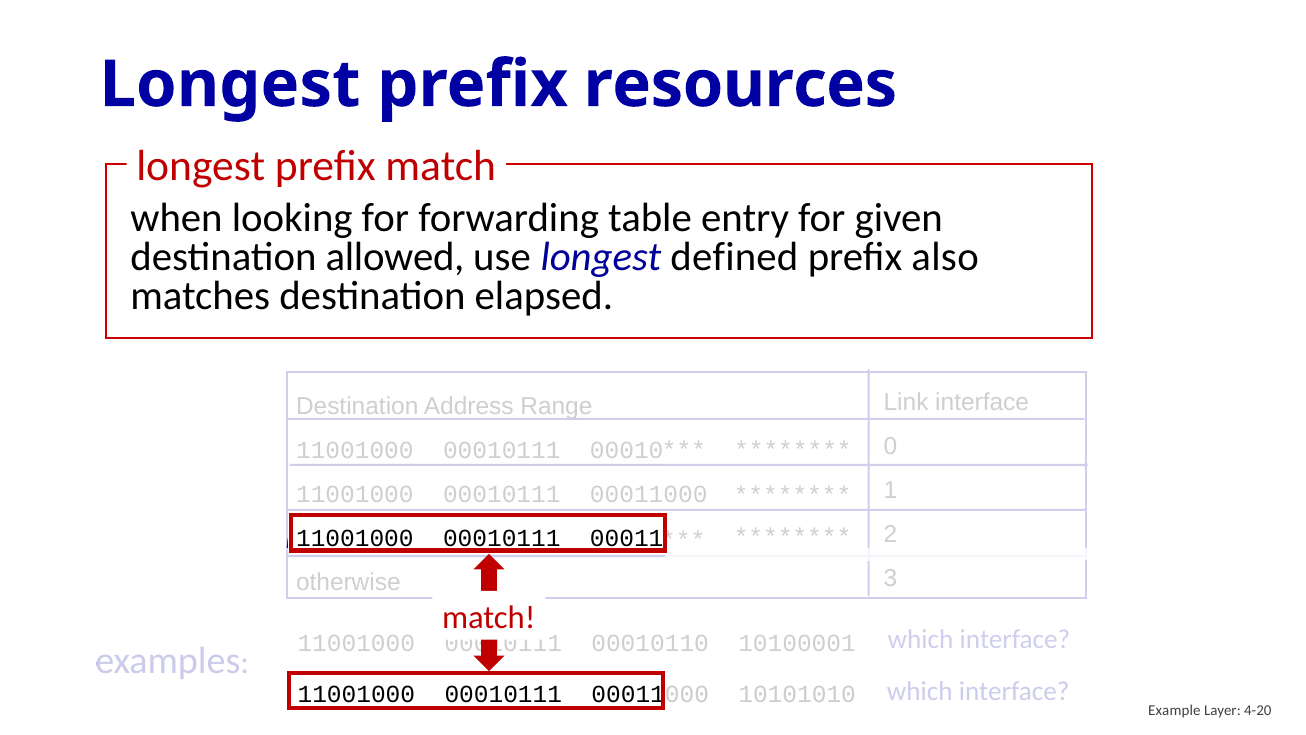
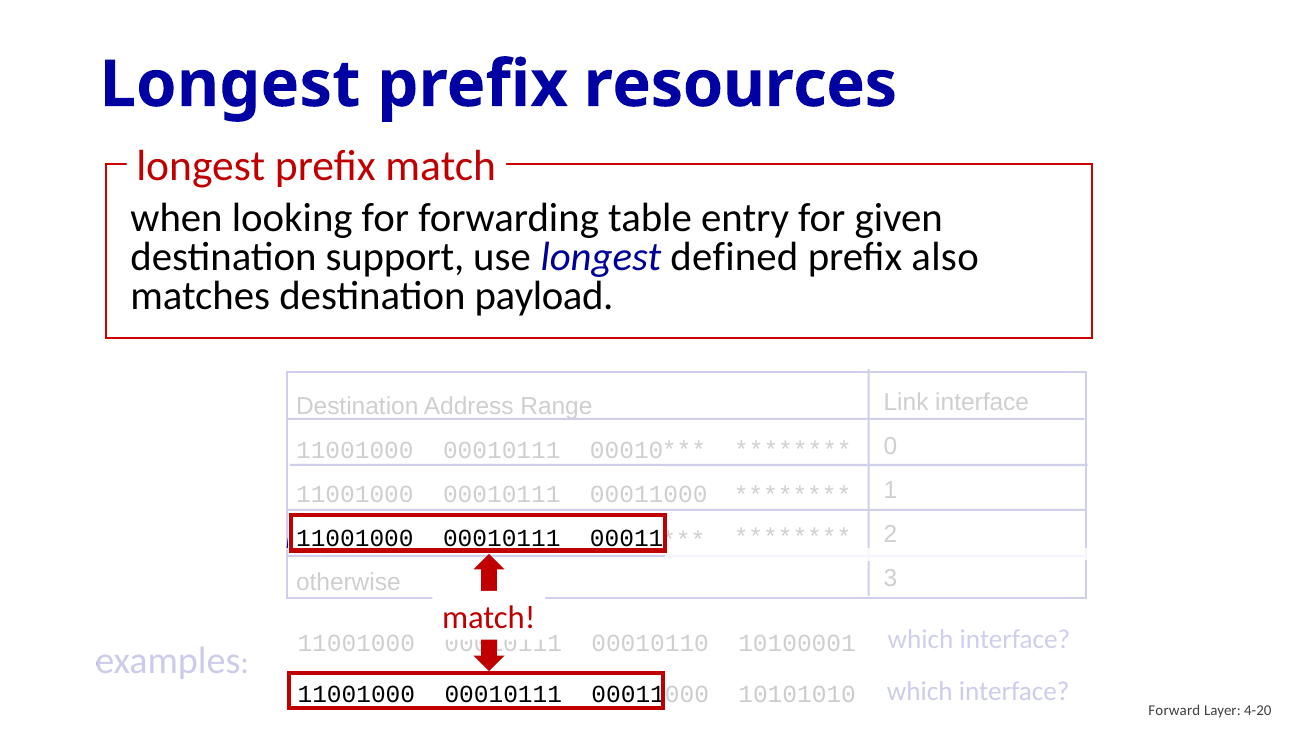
allowed: allowed -> support
elapsed: elapsed -> payload
Example: Example -> Forward
